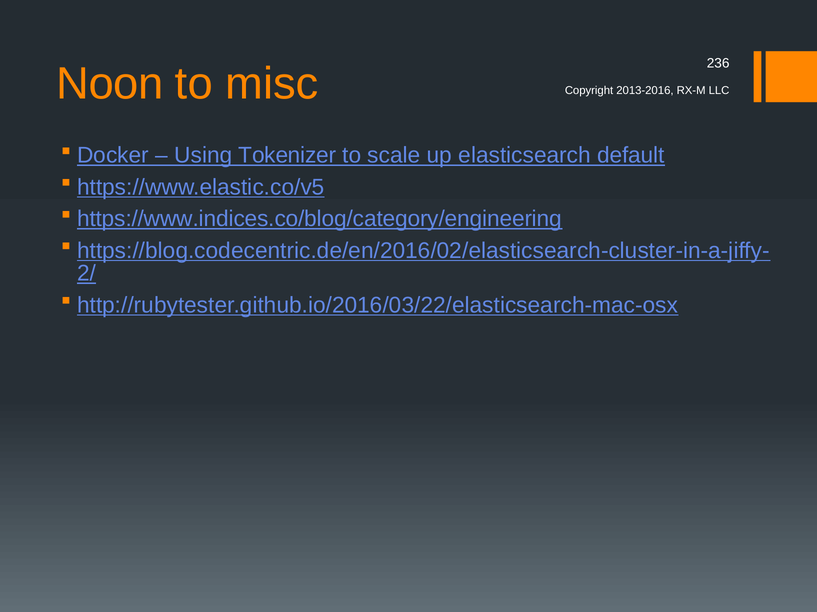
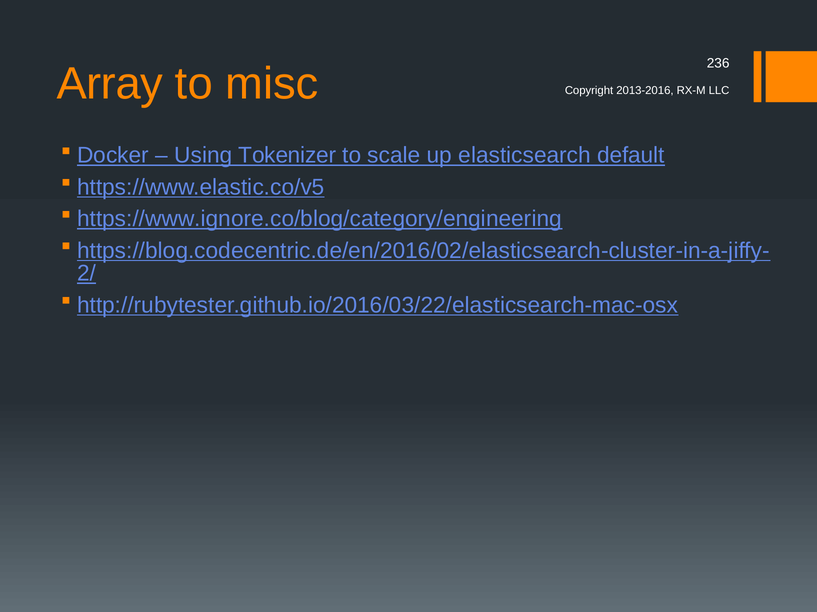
Noon: Noon -> Array
https://www.indices.co/blog/category/engineering: https://www.indices.co/blog/category/engineering -> https://www.ignore.co/blog/category/engineering
